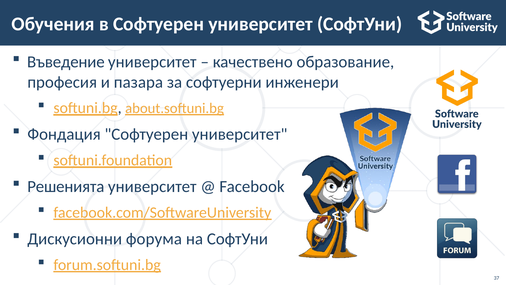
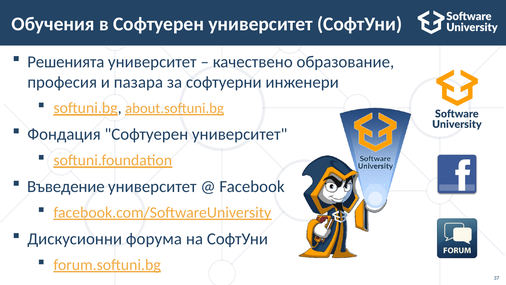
Въведение: Въведение -> Решенията
Решенията: Решенията -> Въведение
